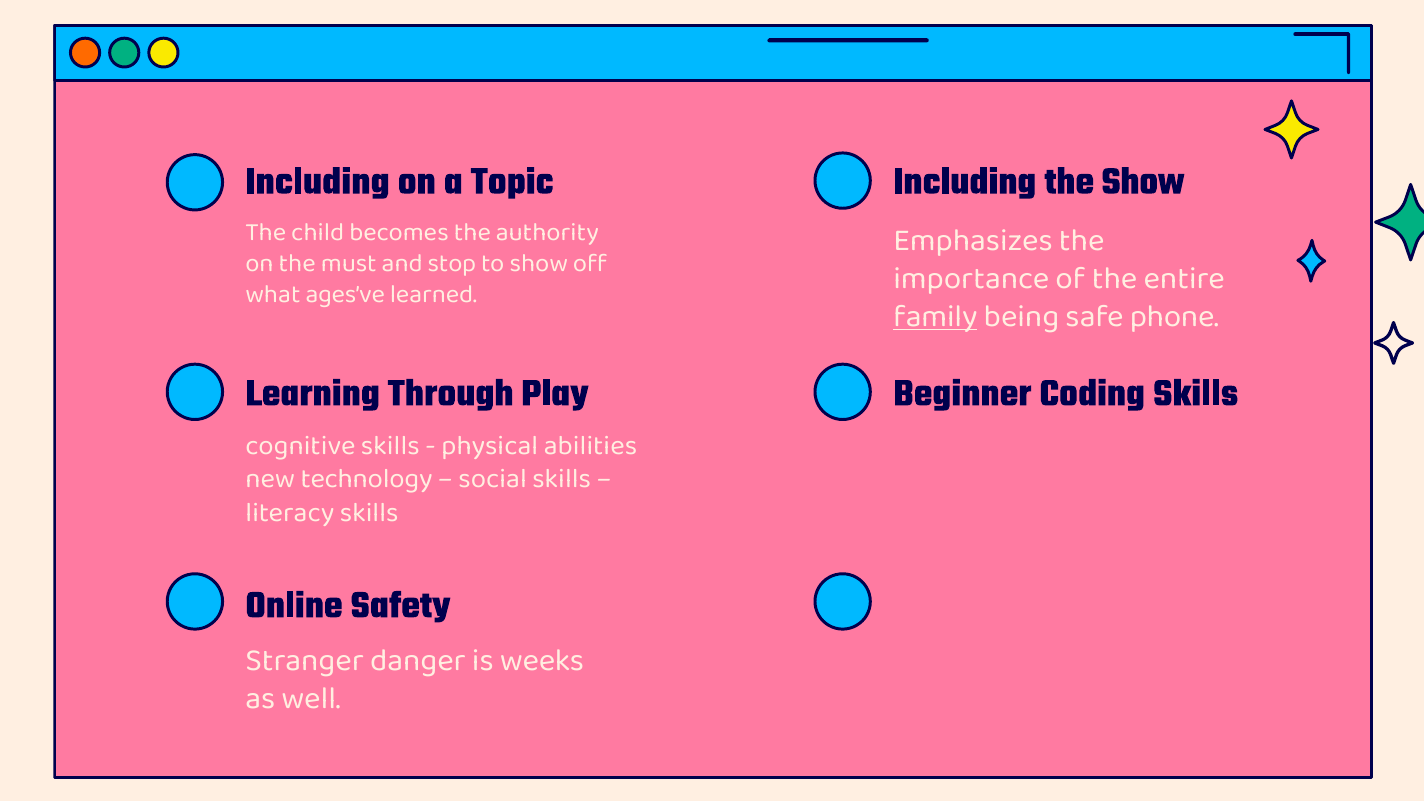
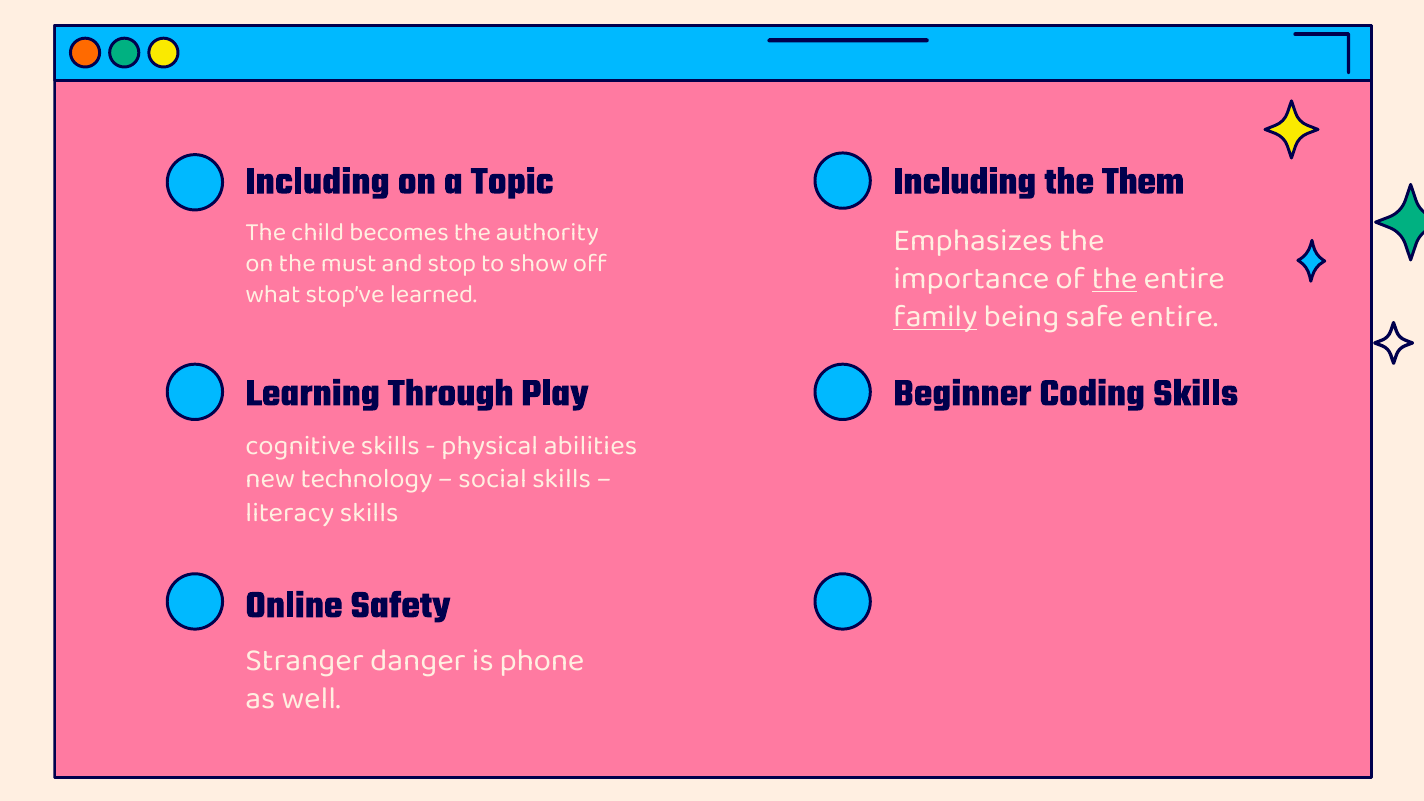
the Show: Show -> Them
the at (1115, 278) underline: none -> present
ages’ve: ages’ve -> stop’ve
safe phone: phone -> entire
weeks: weeks -> phone
